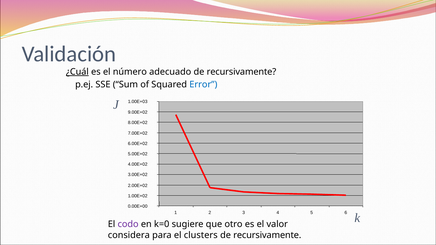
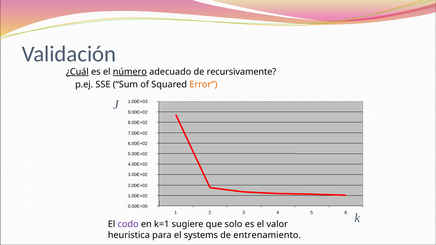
número underline: none -> present
Error colour: blue -> orange
k=0: k=0 -> k=1
otro: otro -> solo
considera: considera -> heuristica
clusters: clusters -> systems
recursivamente at (267, 235): recursivamente -> entrenamiento
